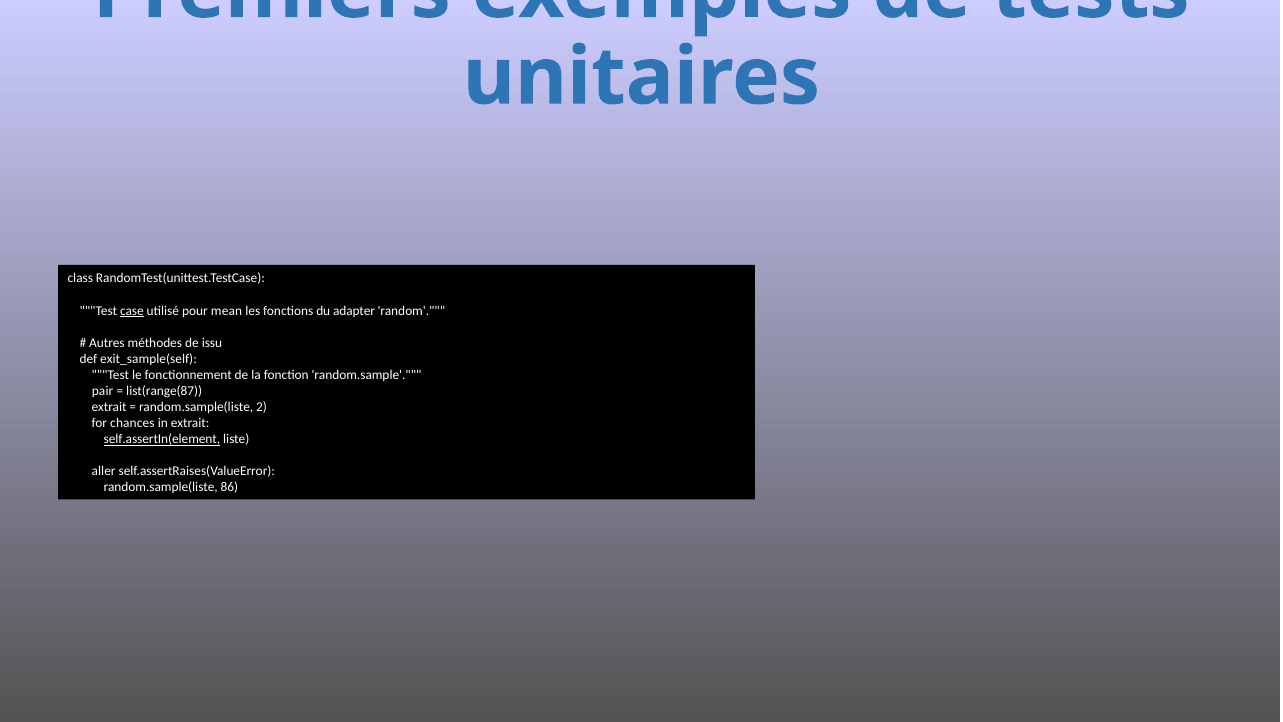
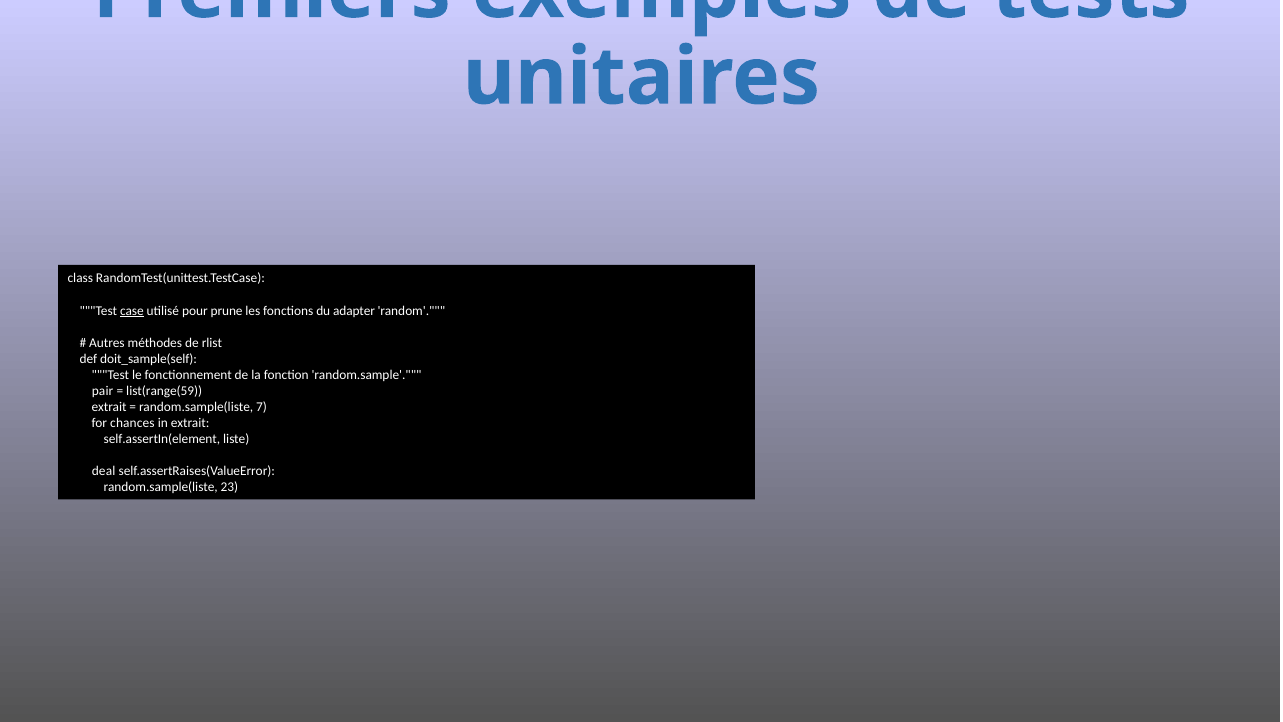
mean: mean -> prune
issu: issu -> rlist
exit_sample(self: exit_sample(self -> doit_sample(self
list(range(87: list(range(87 -> list(range(59
2: 2 -> 7
self.assertIn(element underline: present -> none
aller: aller -> deal
86: 86 -> 23
